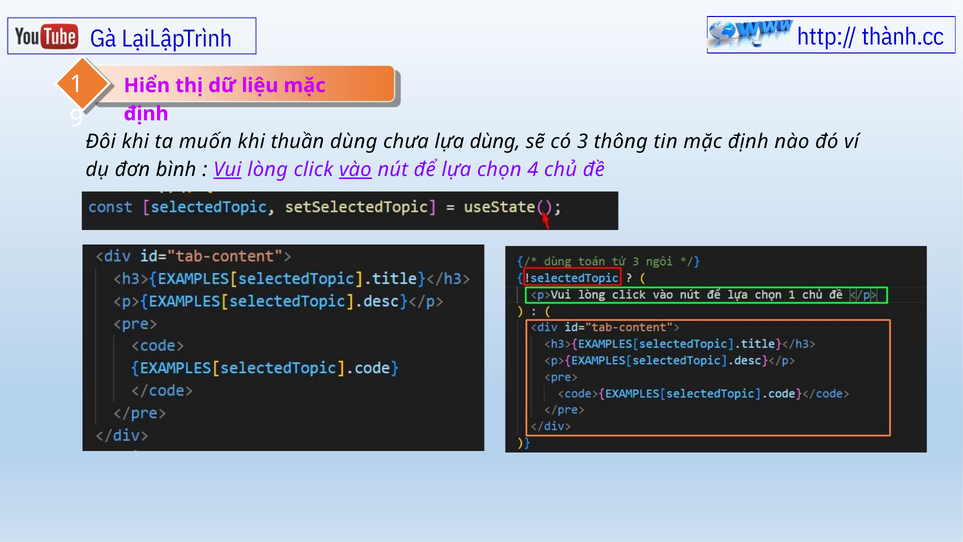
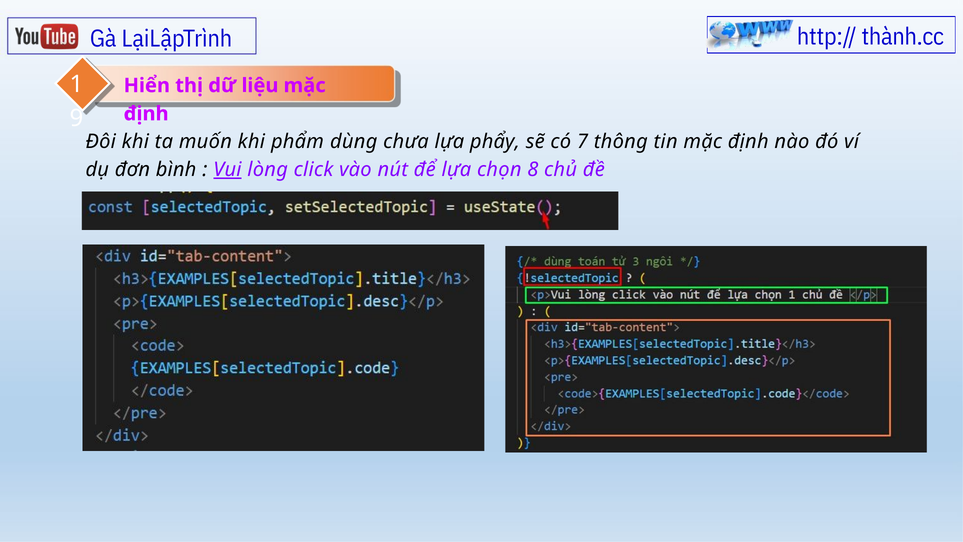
thuần: thuần -> phẩm
lựa dùng: dùng -> phẩy
3: 3 -> 7
vào underline: present -> none
4: 4 -> 8
